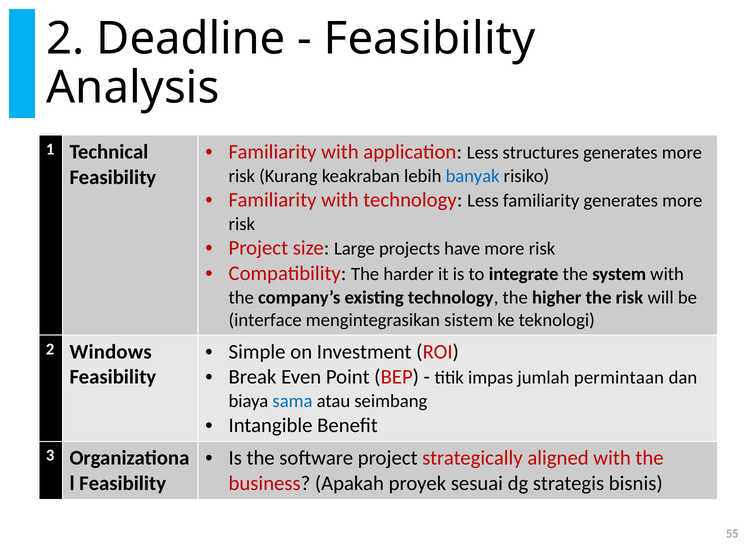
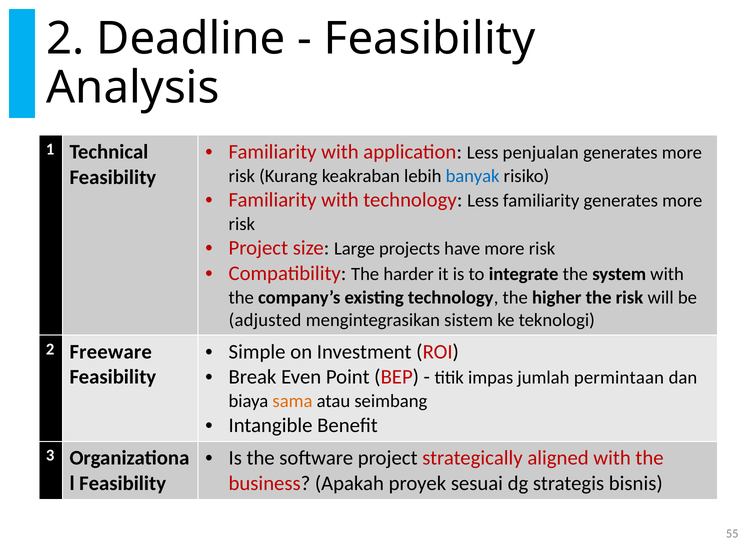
structures: structures -> penjualan
interface: interface -> adjusted
Windows: Windows -> Freeware
sama colour: blue -> orange
